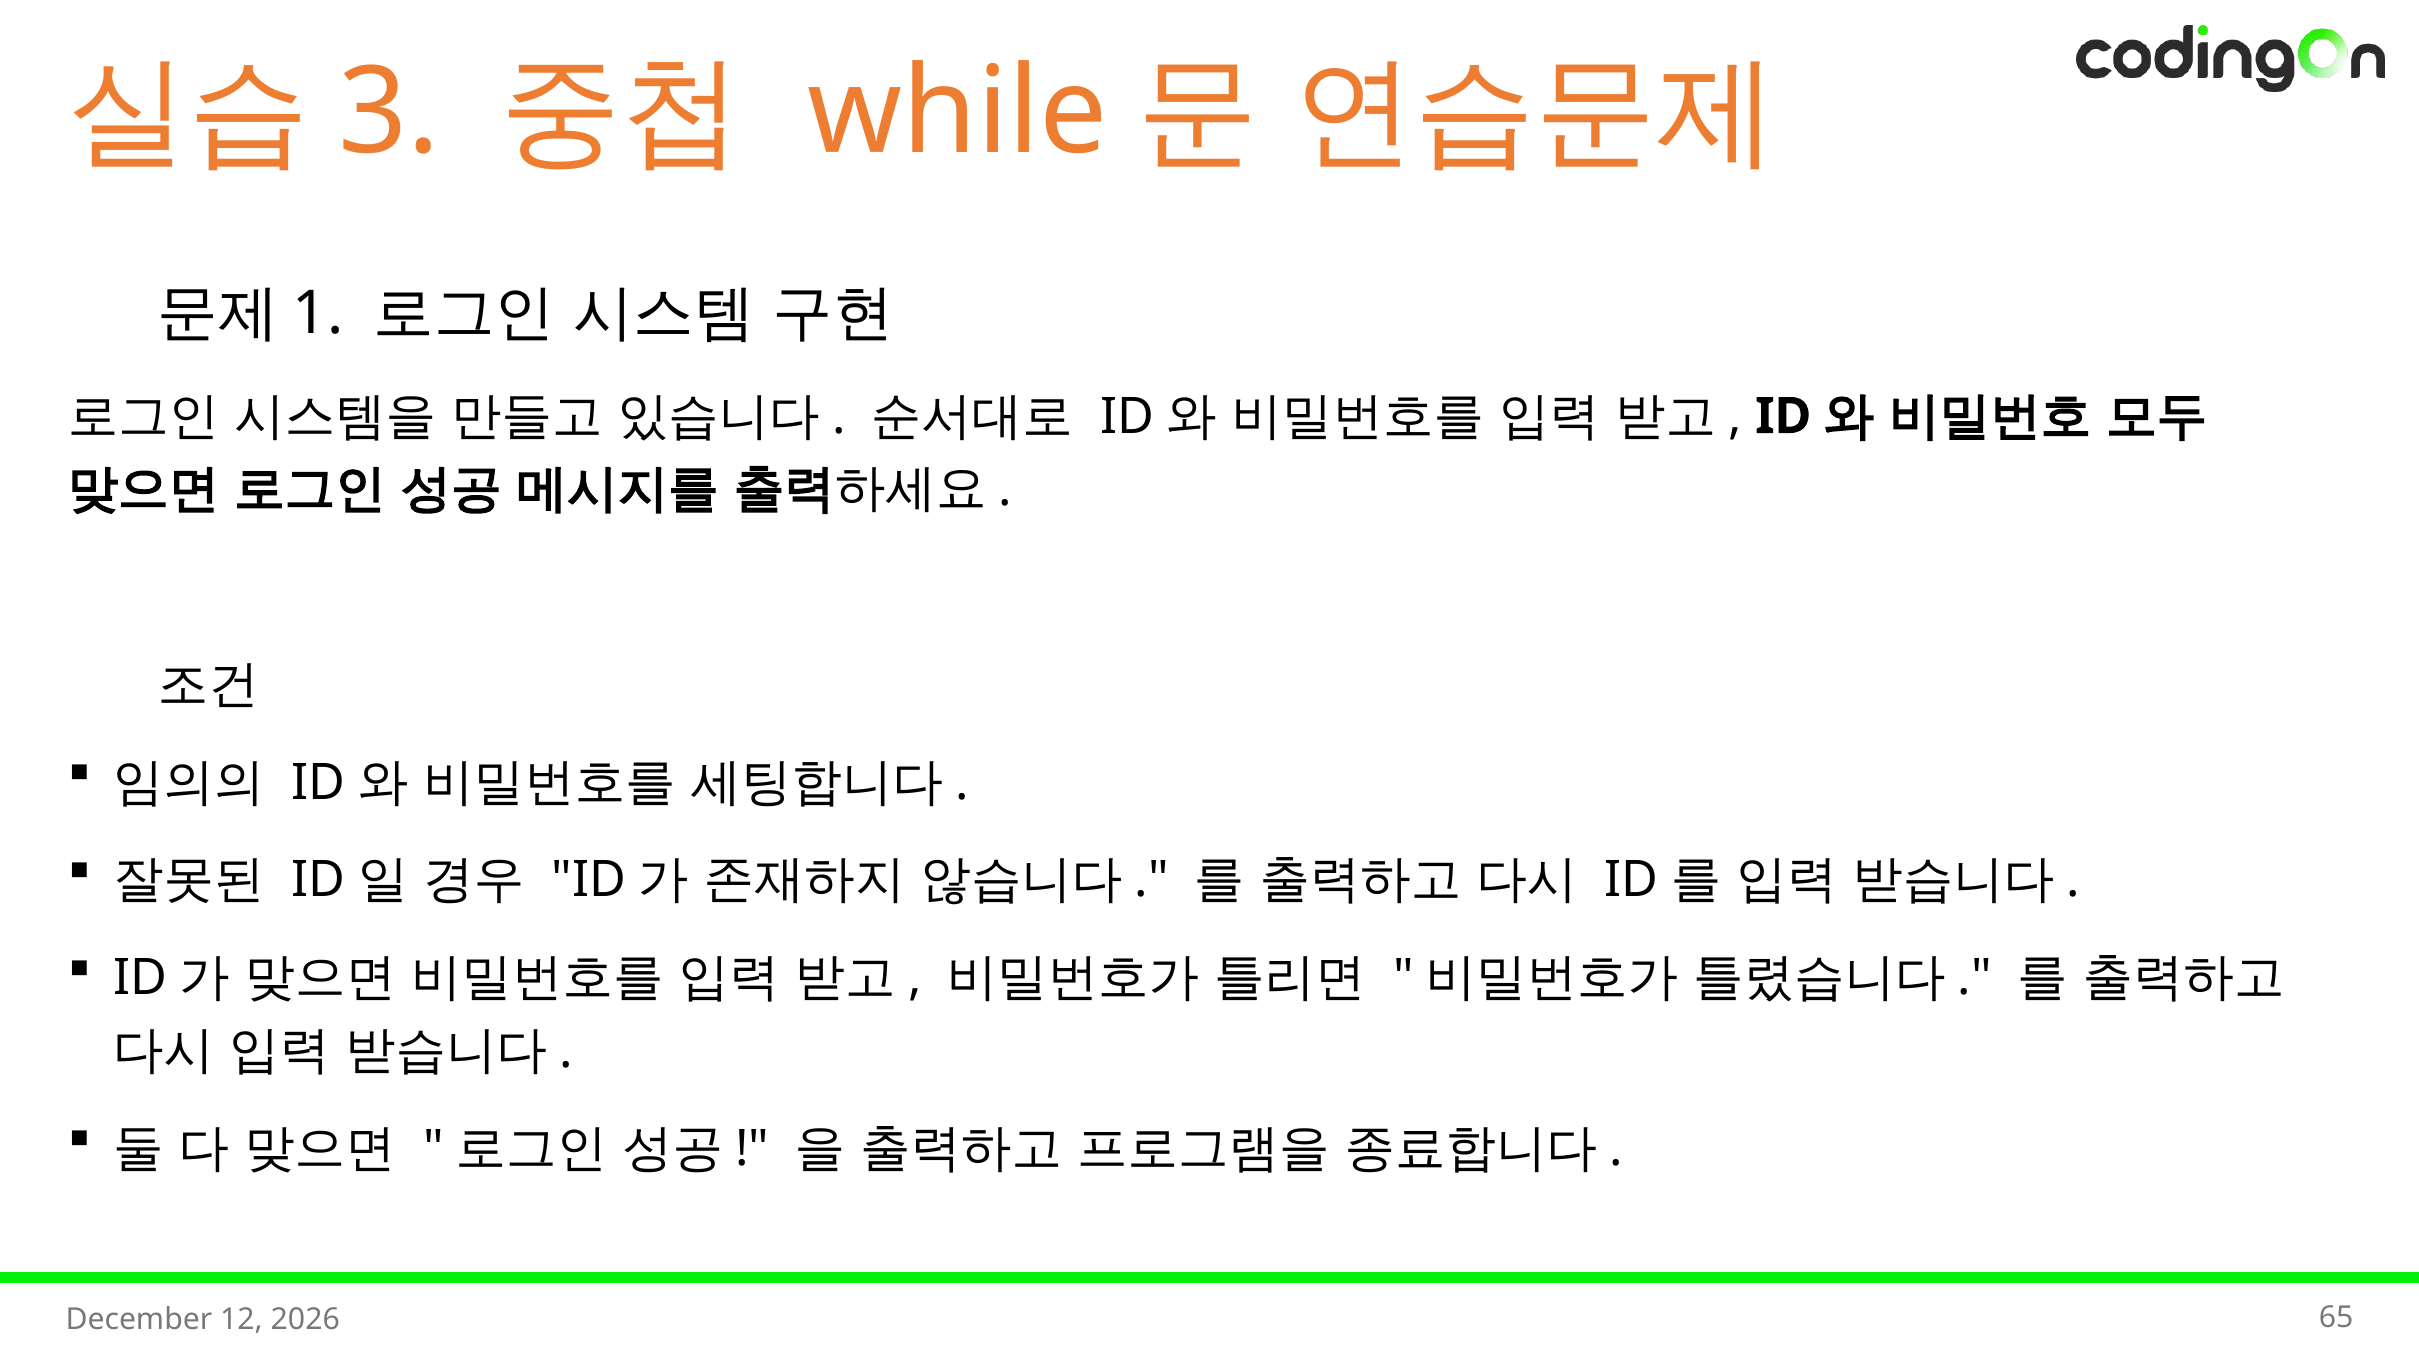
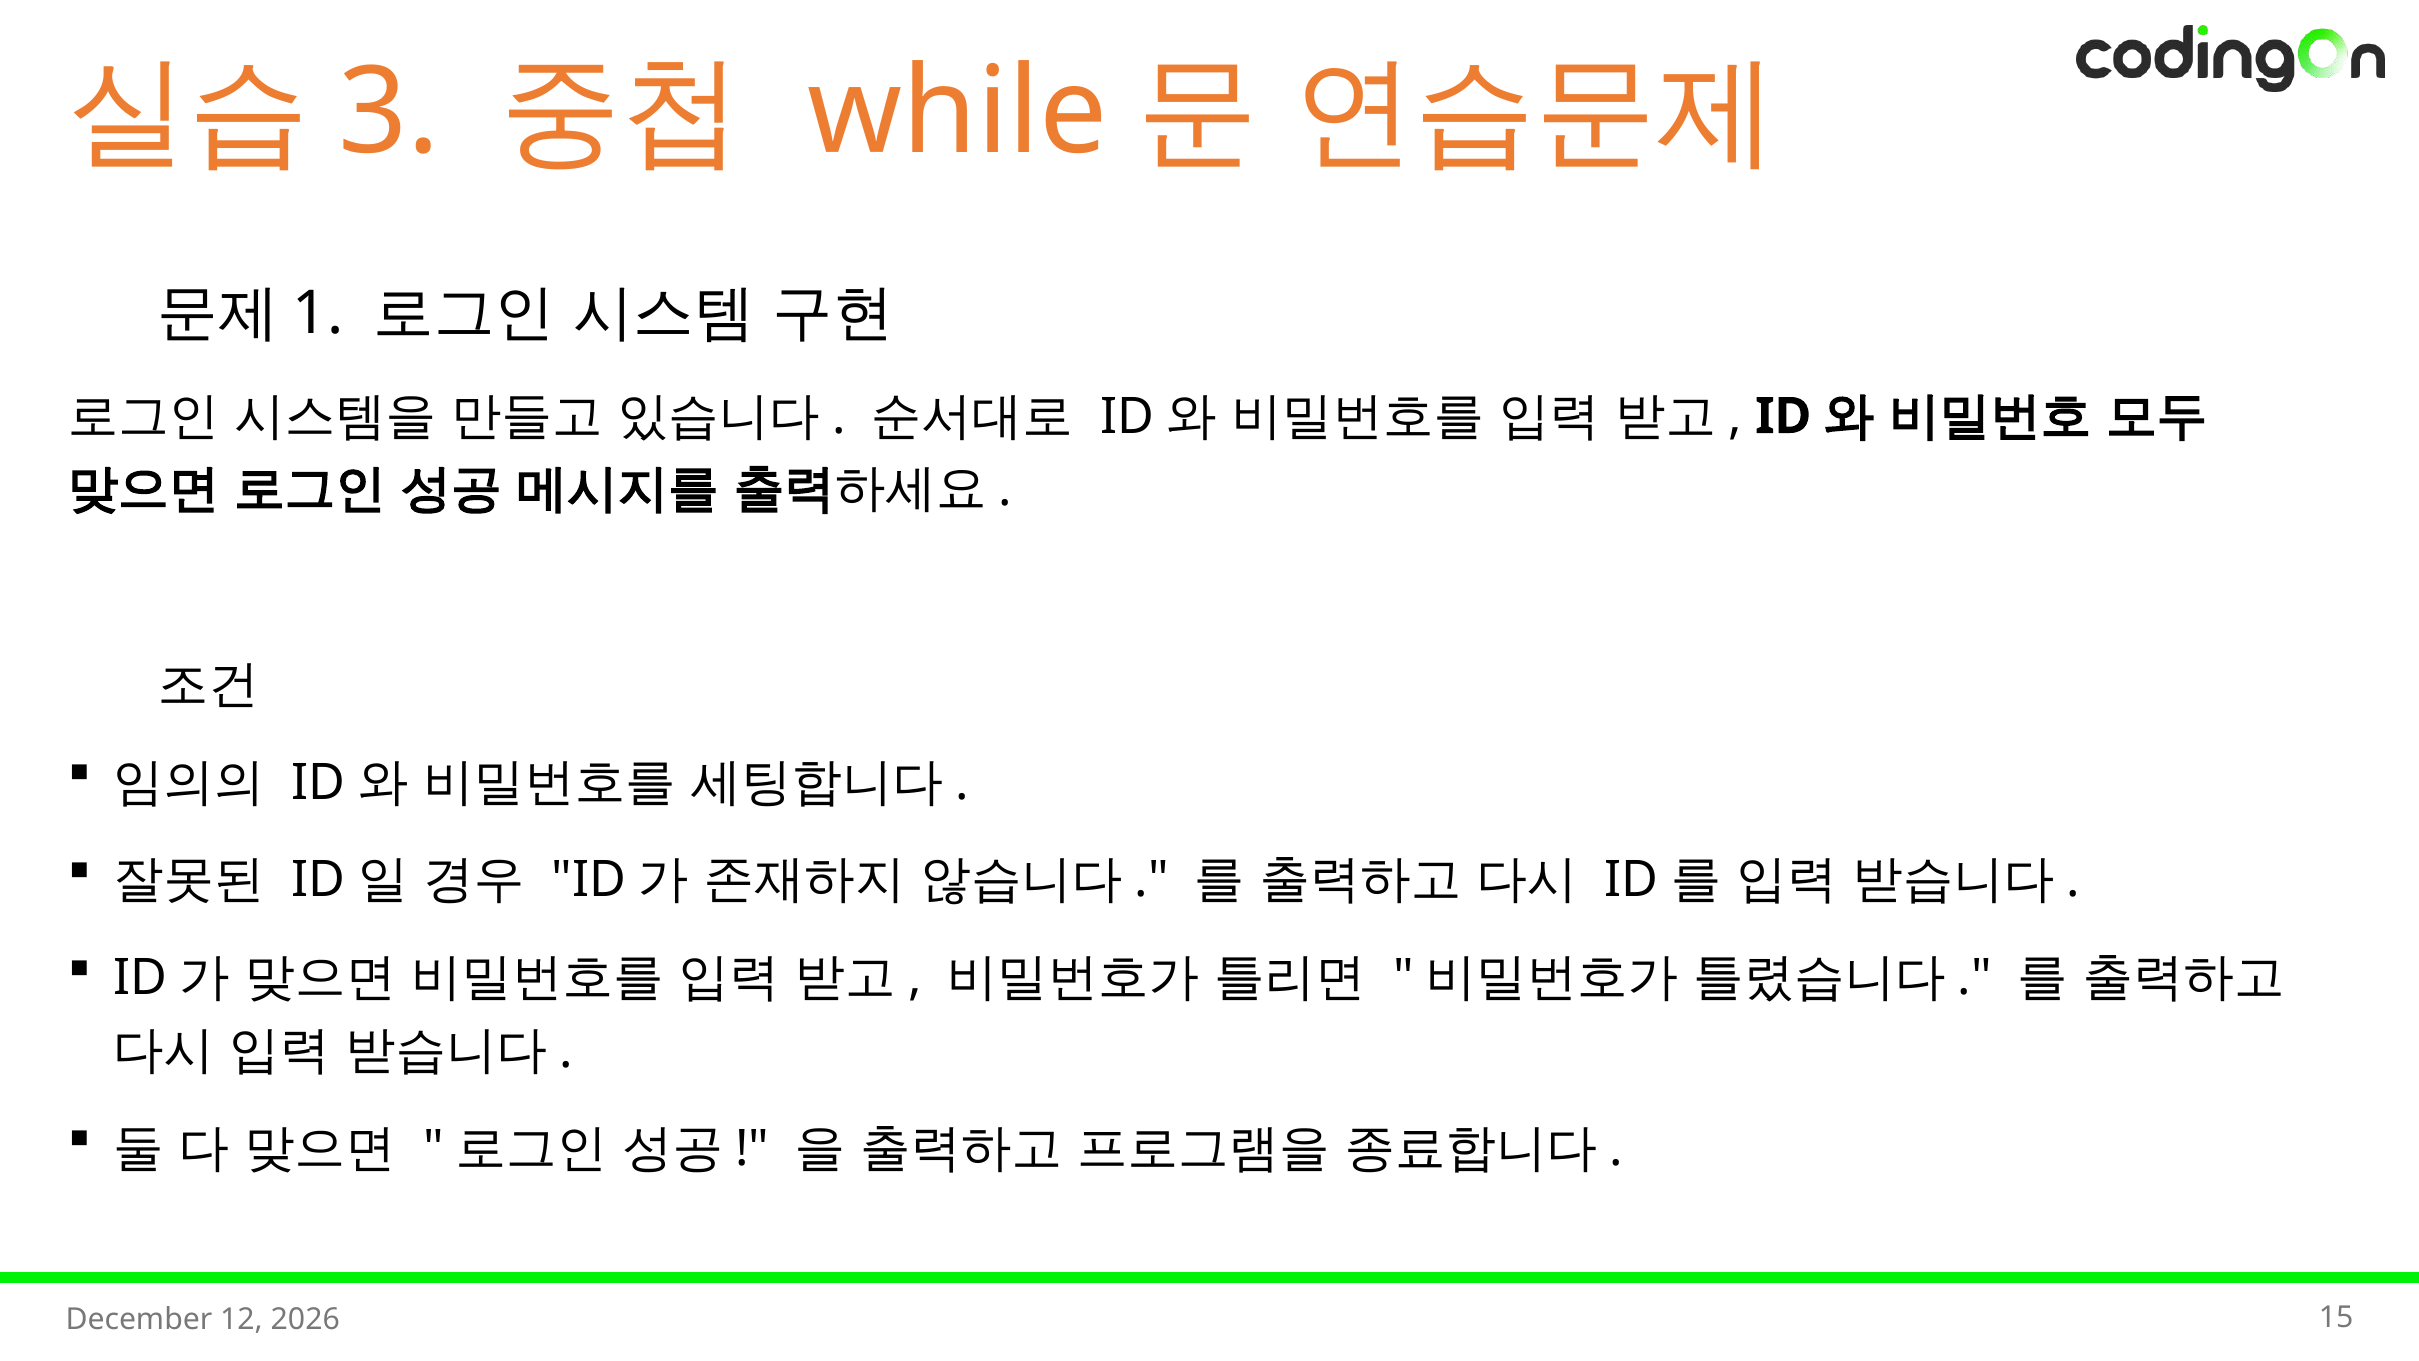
65: 65 -> 15
